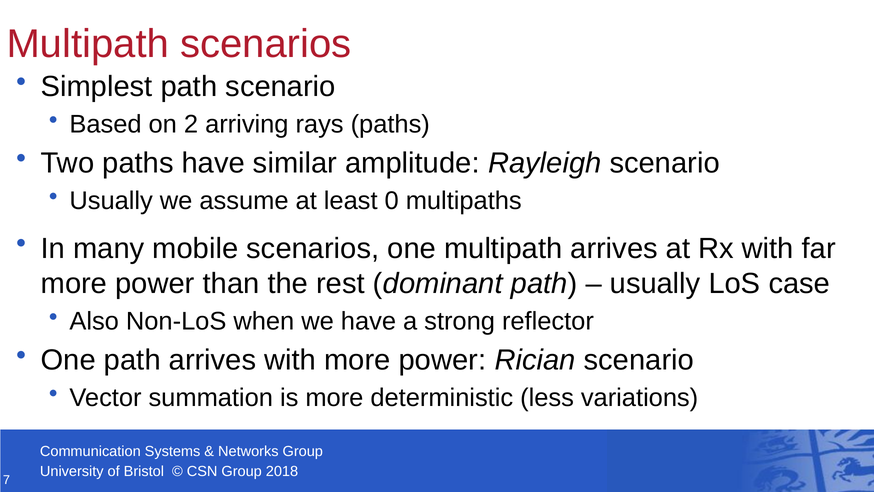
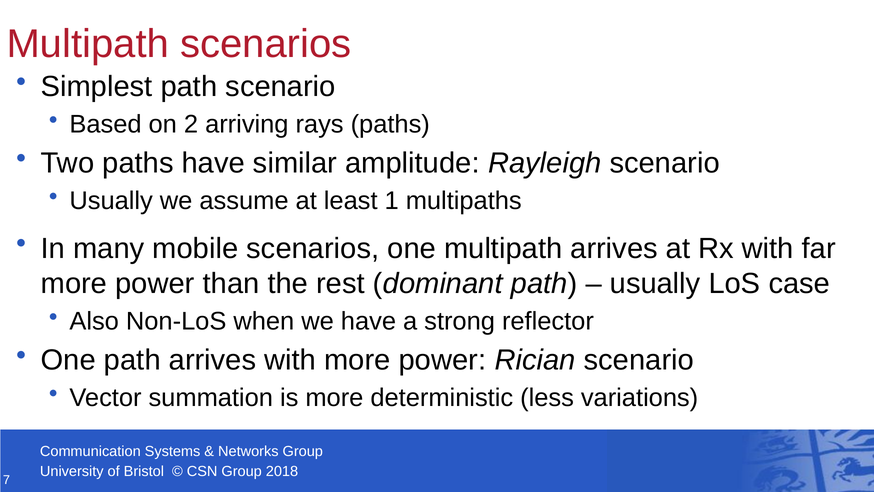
0: 0 -> 1
